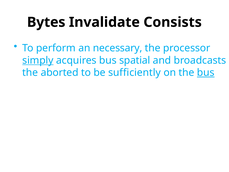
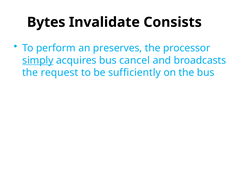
necessary: necessary -> preserves
spatial: spatial -> cancel
aborted: aborted -> request
bus at (206, 72) underline: present -> none
